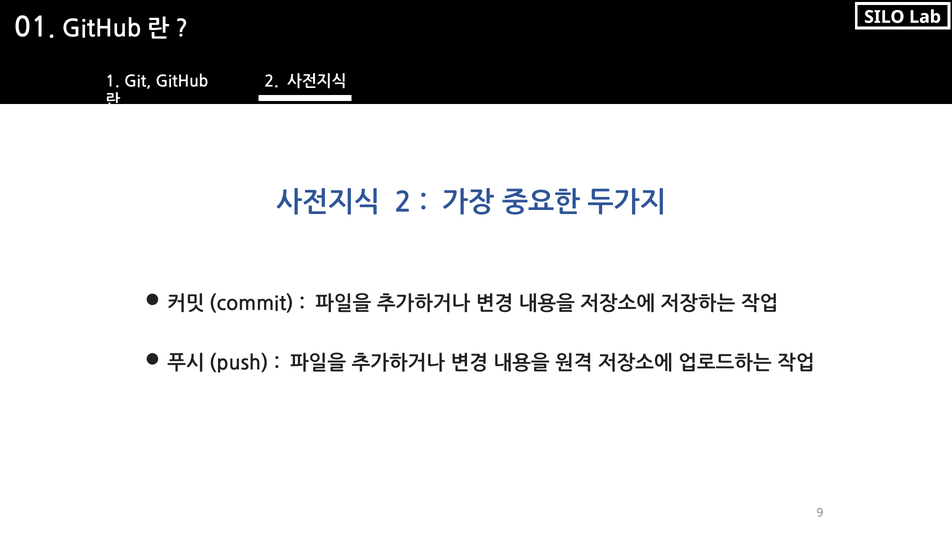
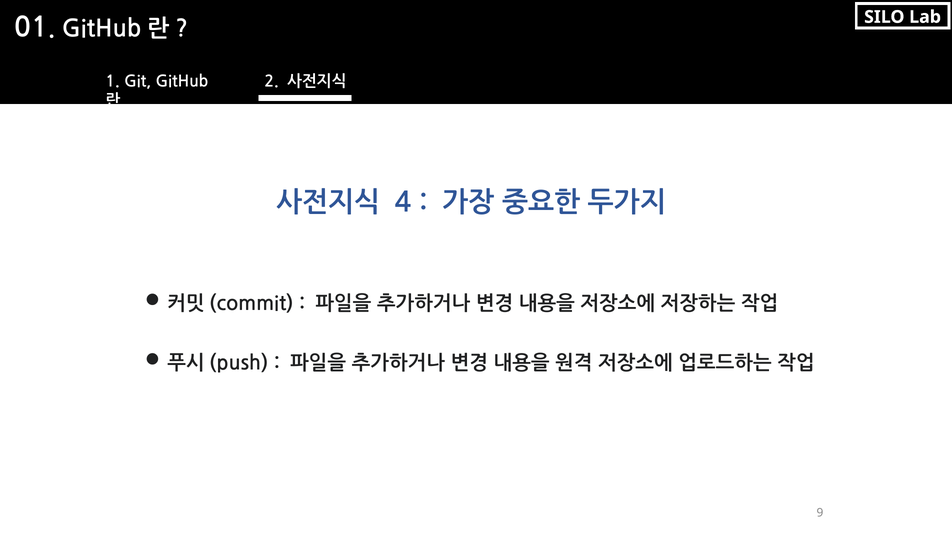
2 at (403, 203): 2 -> 4
